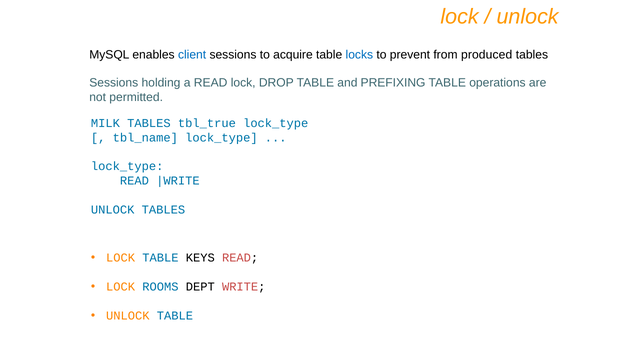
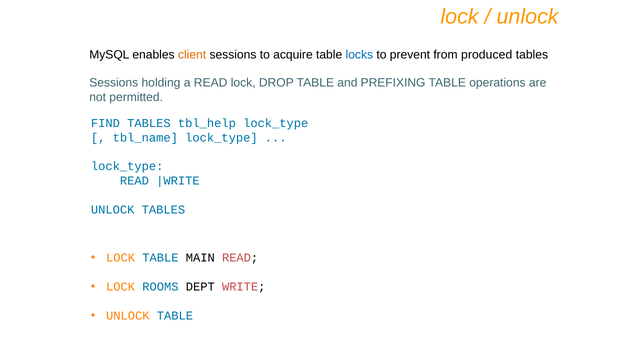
client colour: blue -> orange
MILK: MILK -> FIND
tbl_true: tbl_true -> tbl_help
KEYS: KEYS -> MAIN
